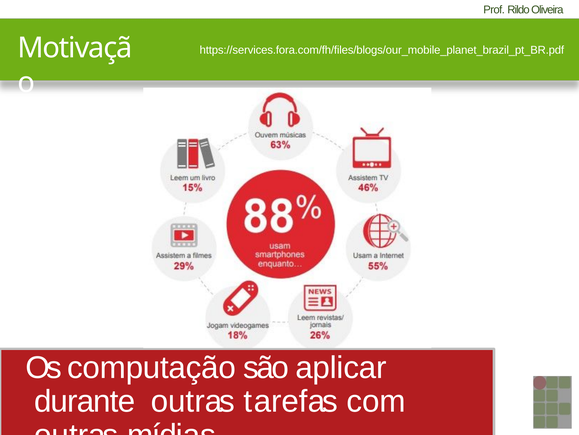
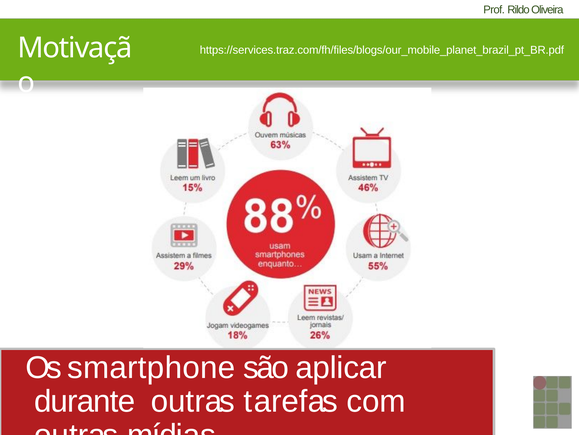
https://services.fora.com/fh/files/blogs/our_mobile_planet_brazil_pt_BR.pdf: https://services.fora.com/fh/files/blogs/our_mobile_planet_brazil_pt_BR.pdf -> https://services.traz.com/fh/files/blogs/our_mobile_planet_brazil_pt_BR.pdf
computação: computação -> smartphone
